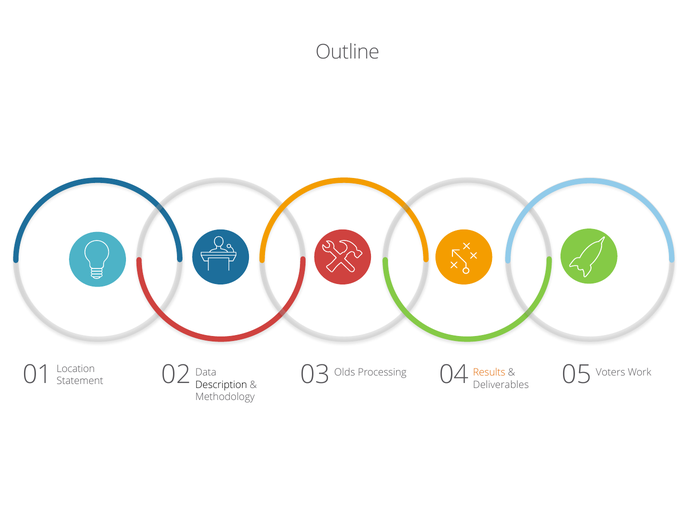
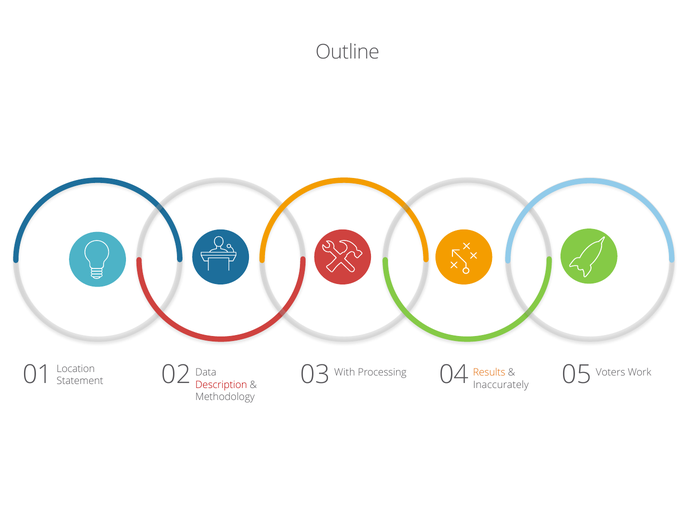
Olds: Olds -> With
Deliverables: Deliverables -> Inaccurately
Description colour: black -> red
